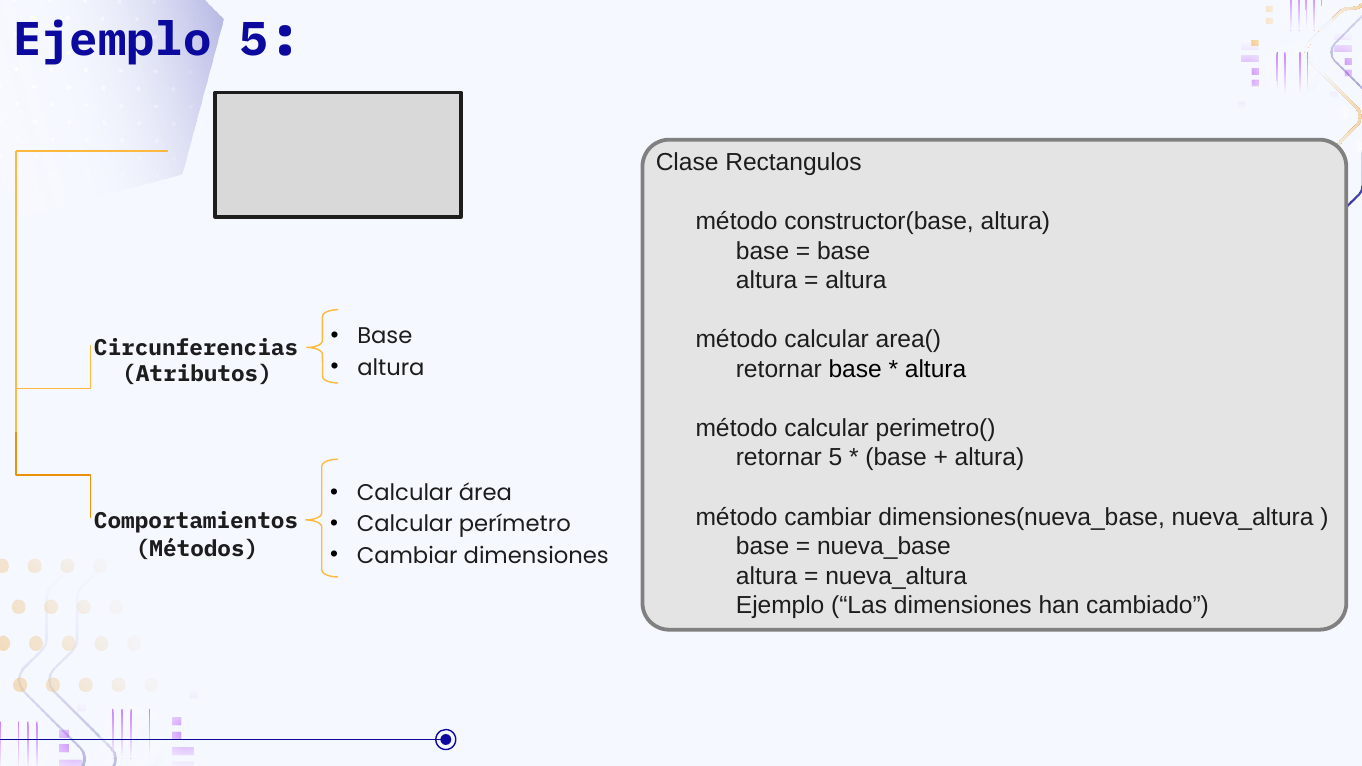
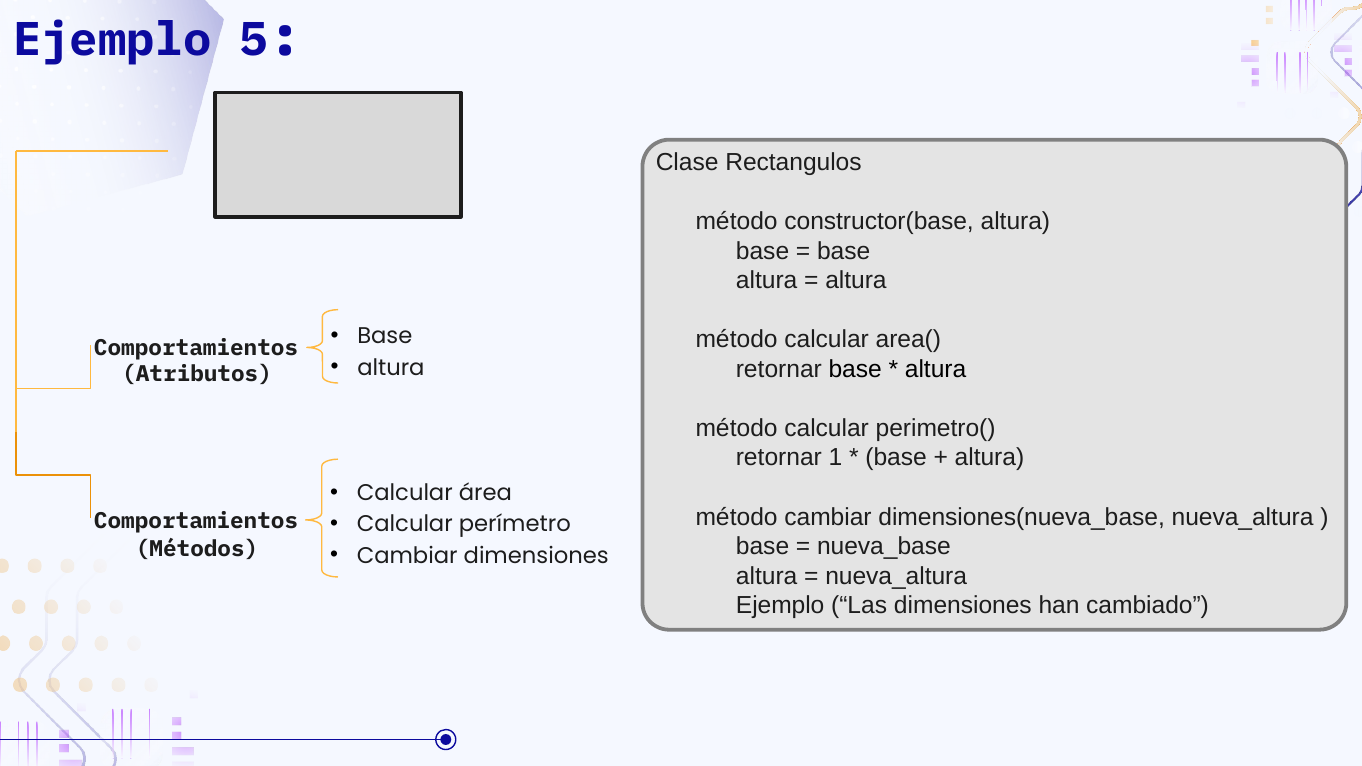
Circunferencias at (196, 348): Circunferencias -> Comportamientos
retornar 5: 5 -> 1
